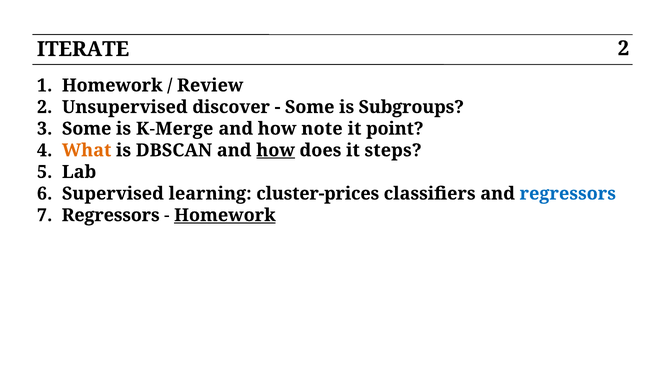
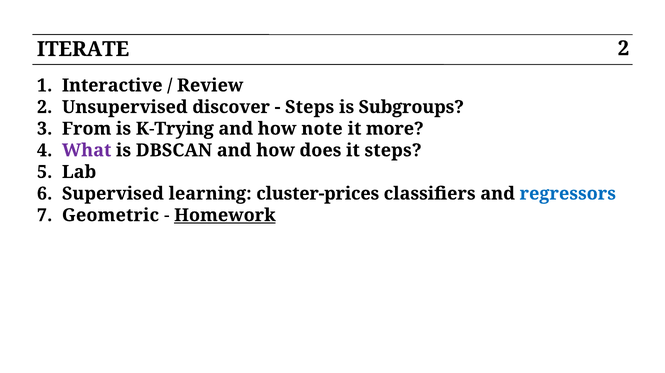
Homework at (112, 86): Homework -> Interactive
Some at (310, 107): Some -> Steps
Some at (87, 129): Some -> From
K-Merge: K-Merge -> K-Trying
point: point -> more
What colour: orange -> purple
how at (276, 150) underline: present -> none
Regressors at (111, 215): Regressors -> Geometric
